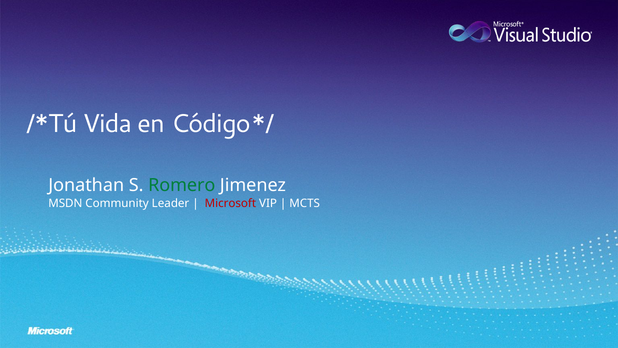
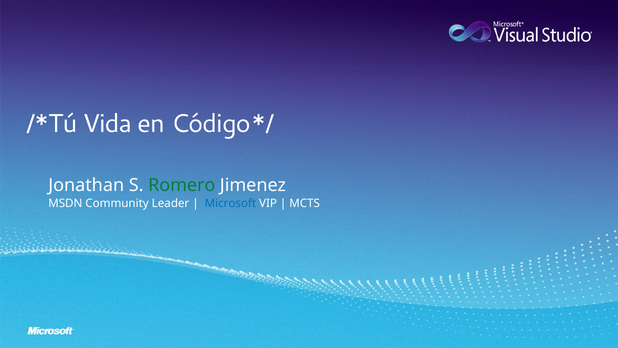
Microsoft colour: red -> blue
